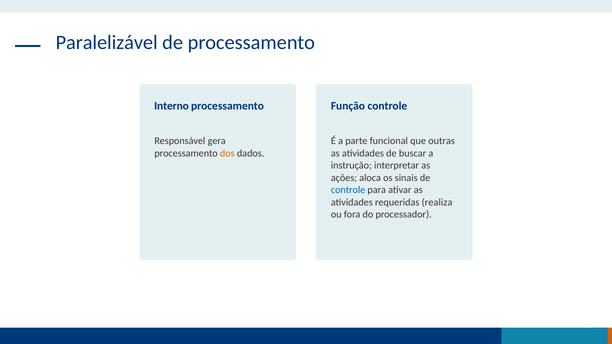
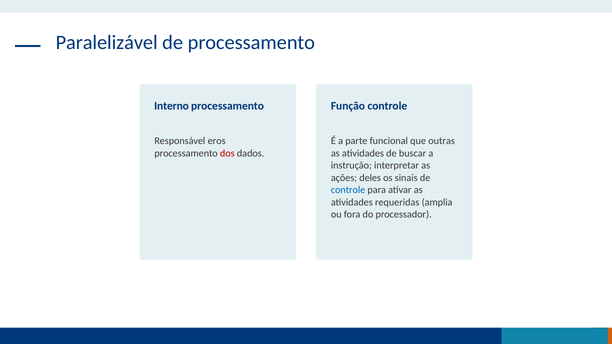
gera: gera -> eros
dos colour: orange -> red
aloca: aloca -> deles
realiza: realiza -> amplia
